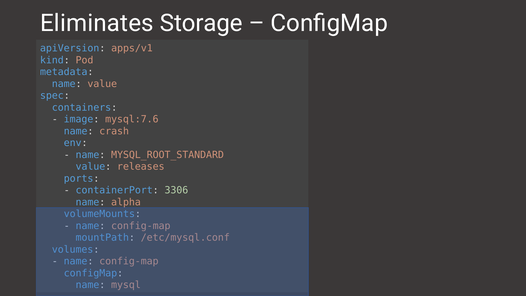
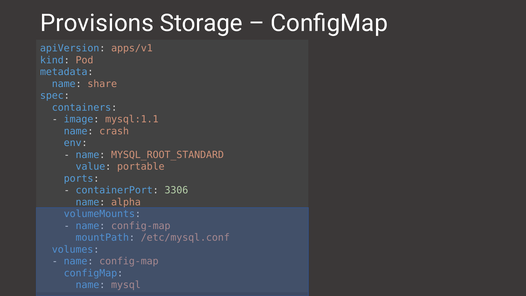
Eliminates: Eliminates -> Provisions
name value: value -> share
mysql:7.6: mysql:7.6 -> mysql:1.1
releases: releases -> portable
